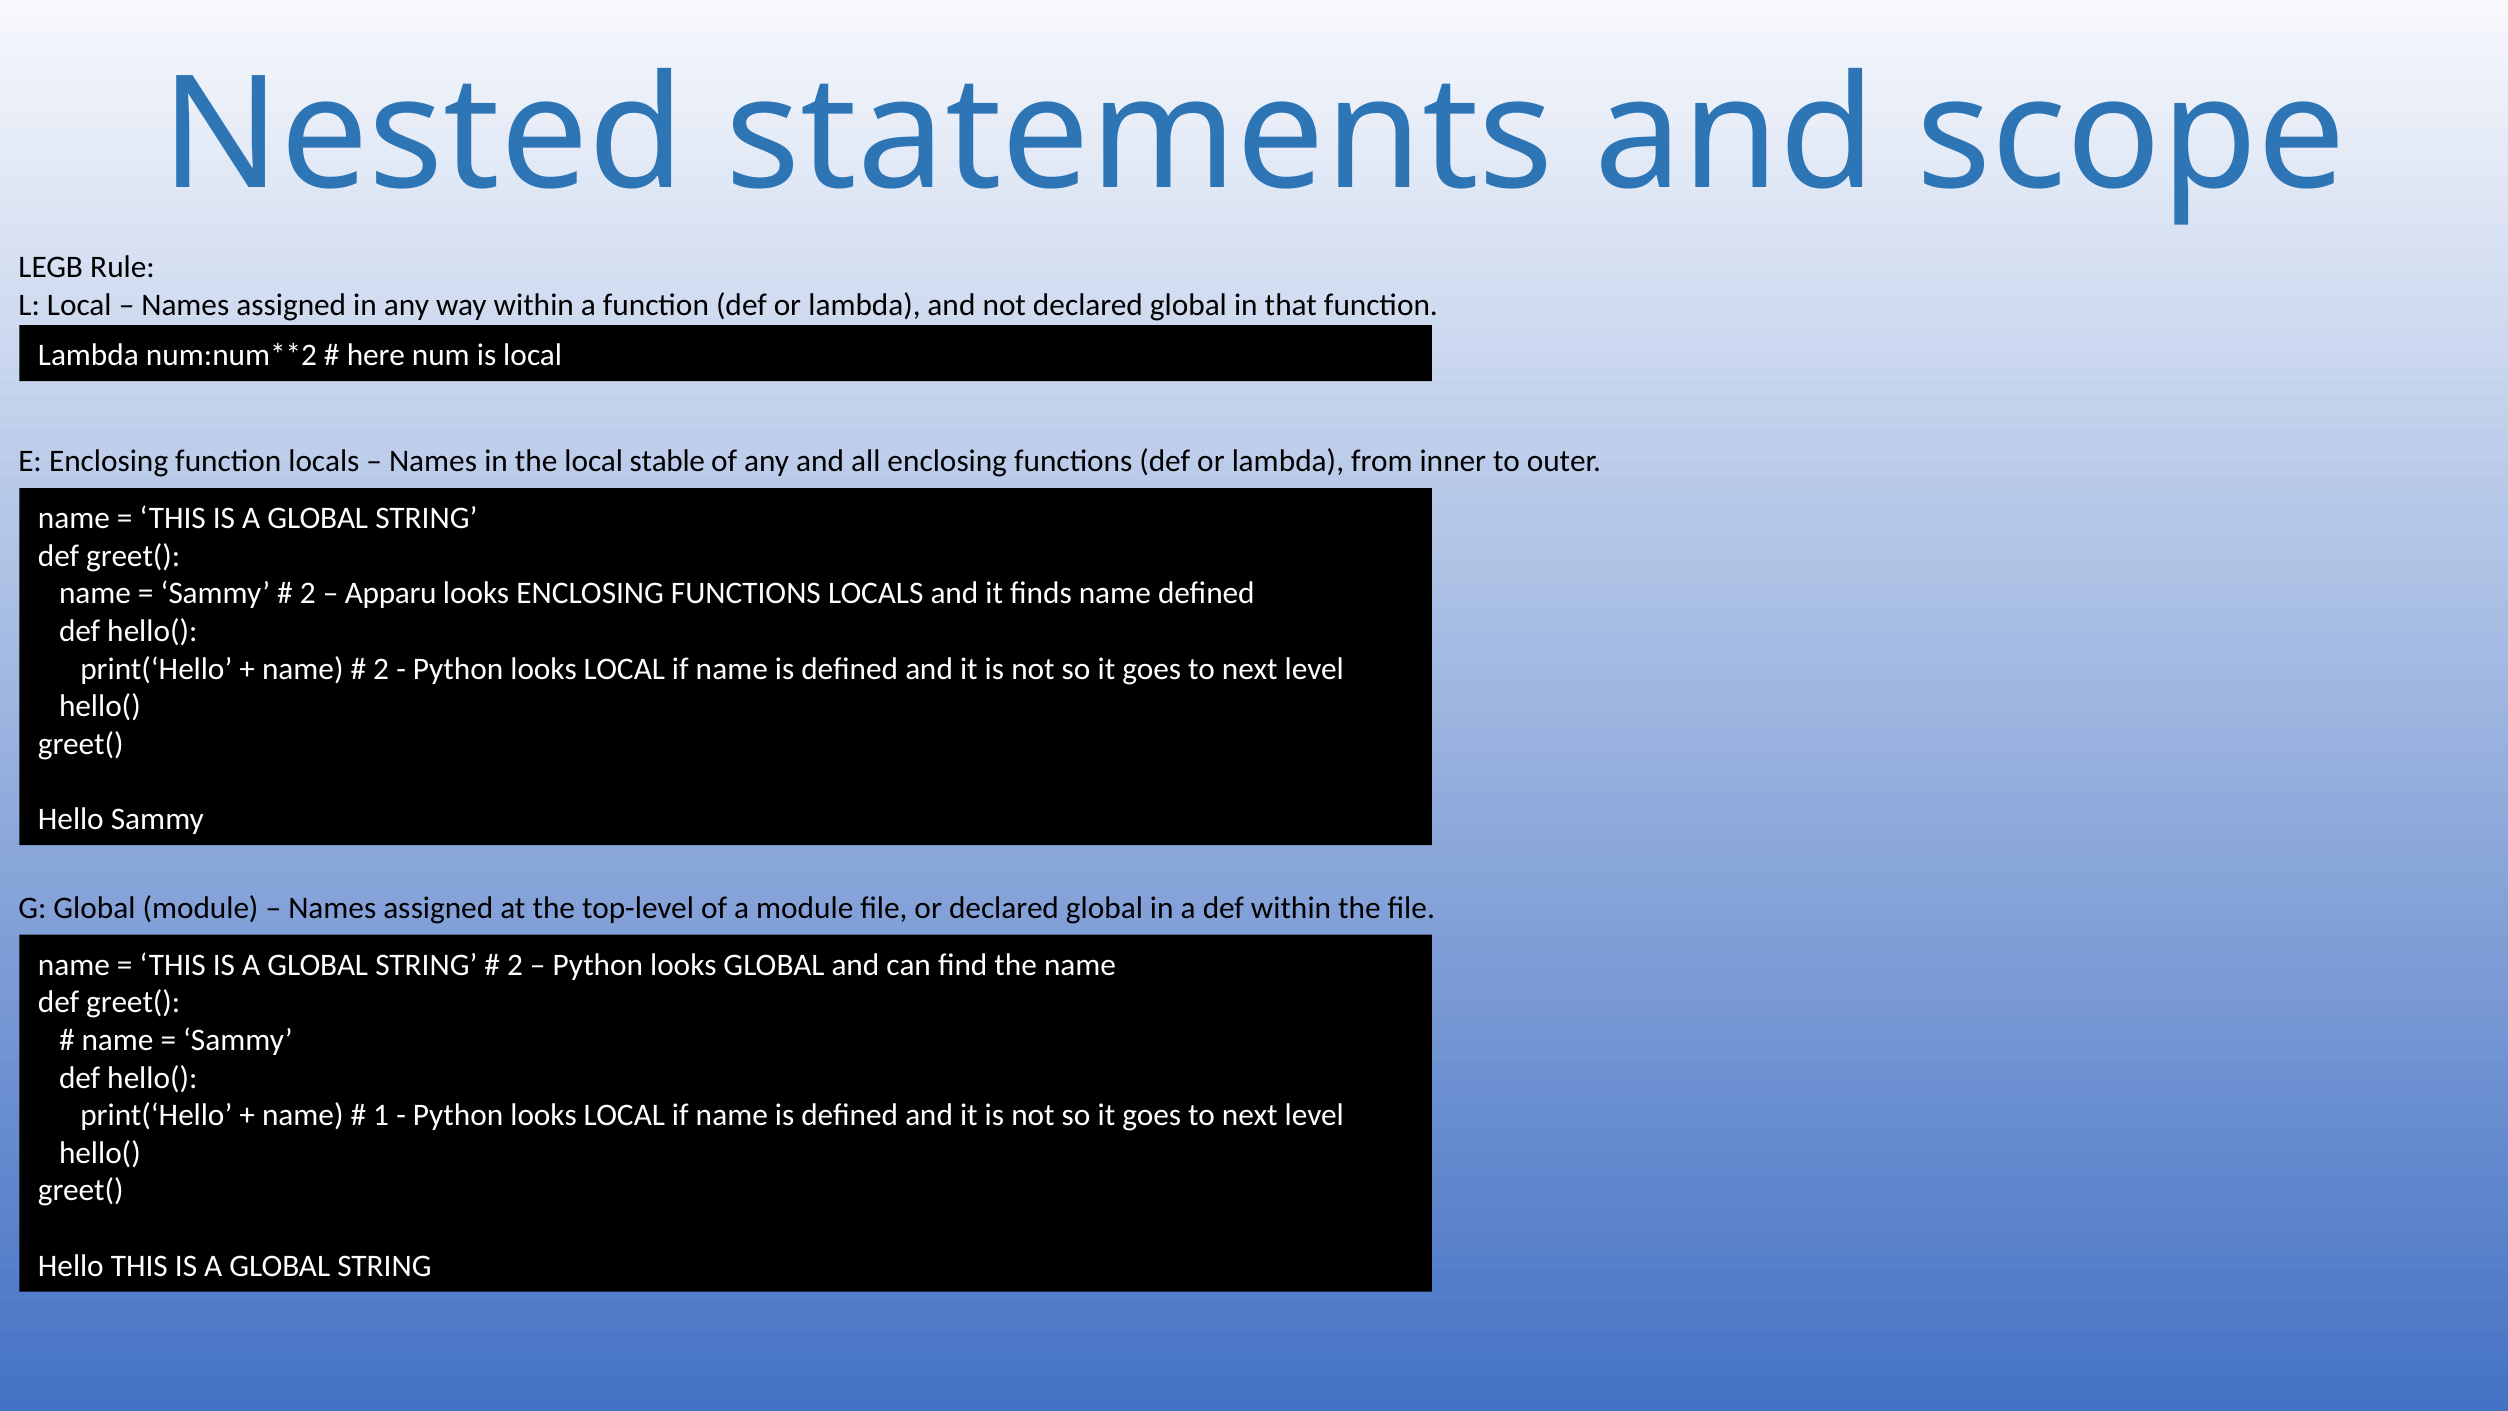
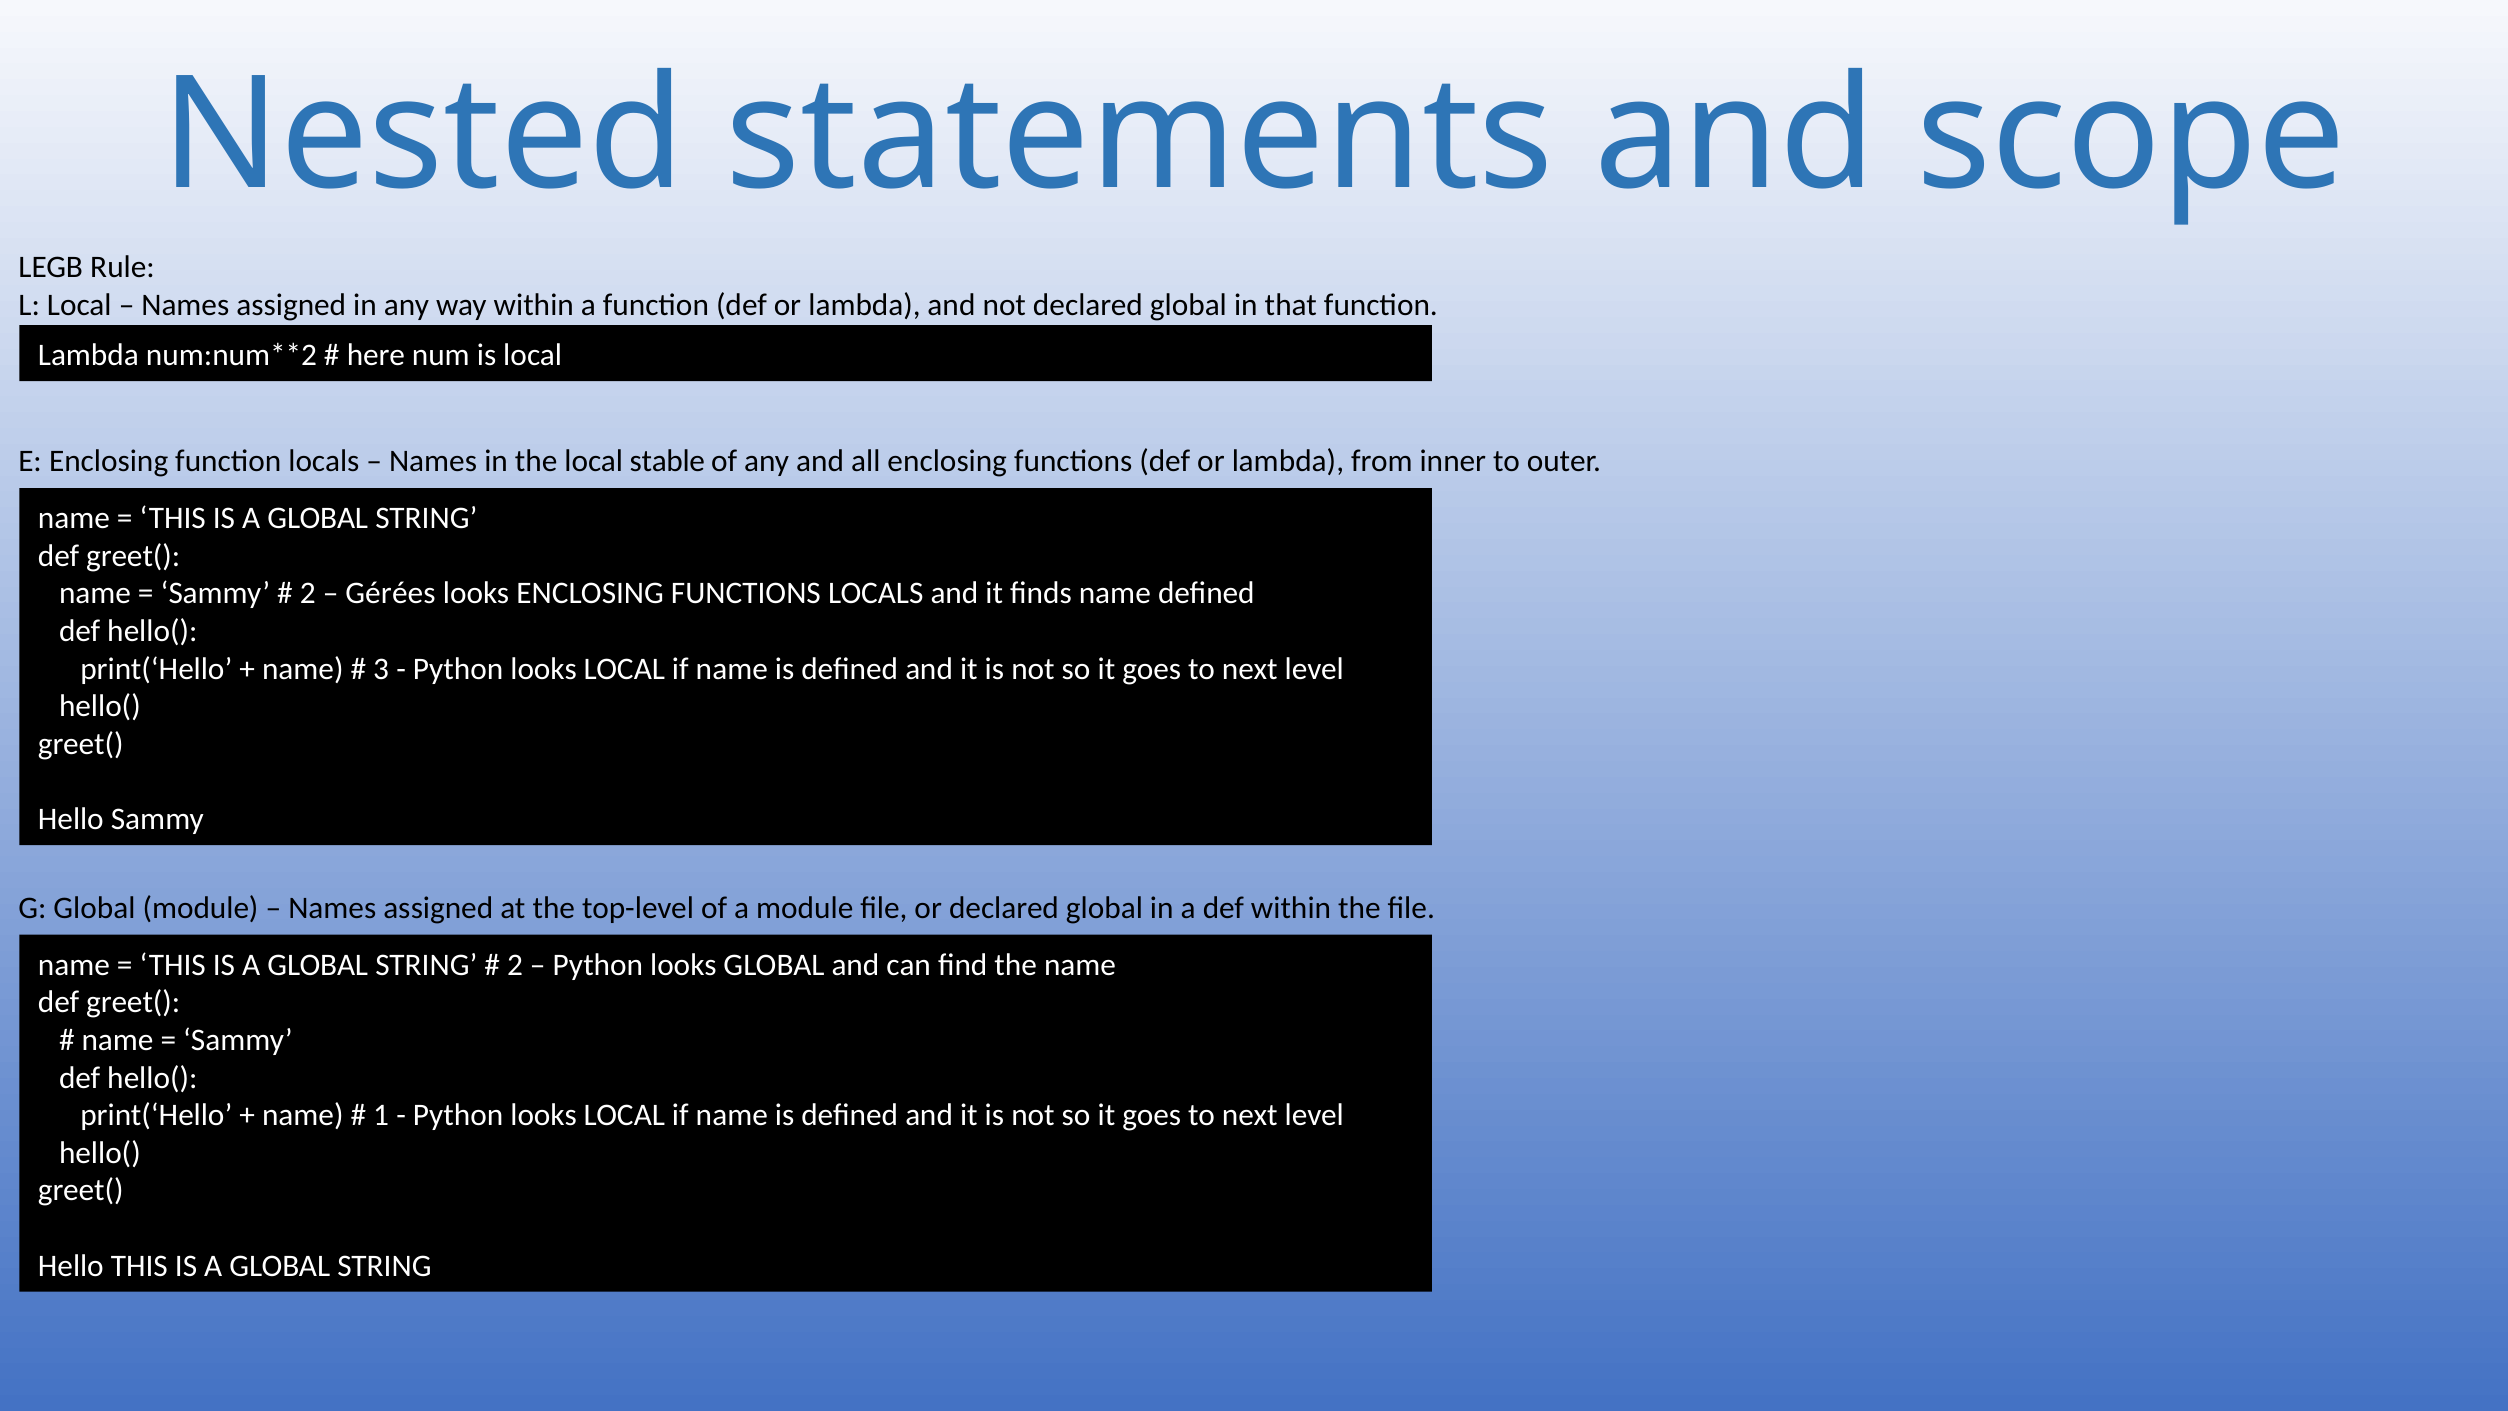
Apparu: Apparu -> Gérées
2 at (381, 669): 2 -> 3
